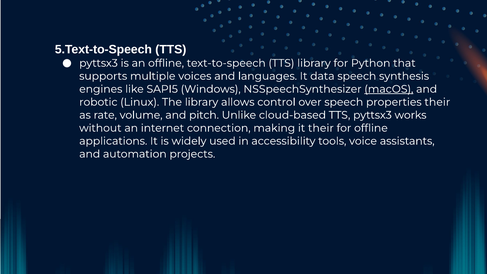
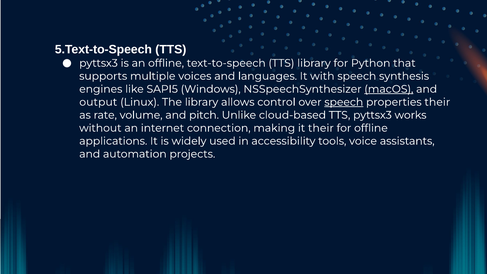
data: data -> with
robotic: robotic -> output
speech at (344, 102) underline: none -> present
